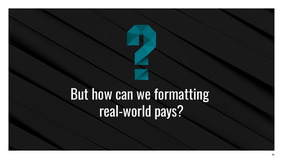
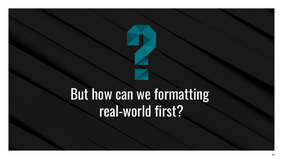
pays: pays -> first
